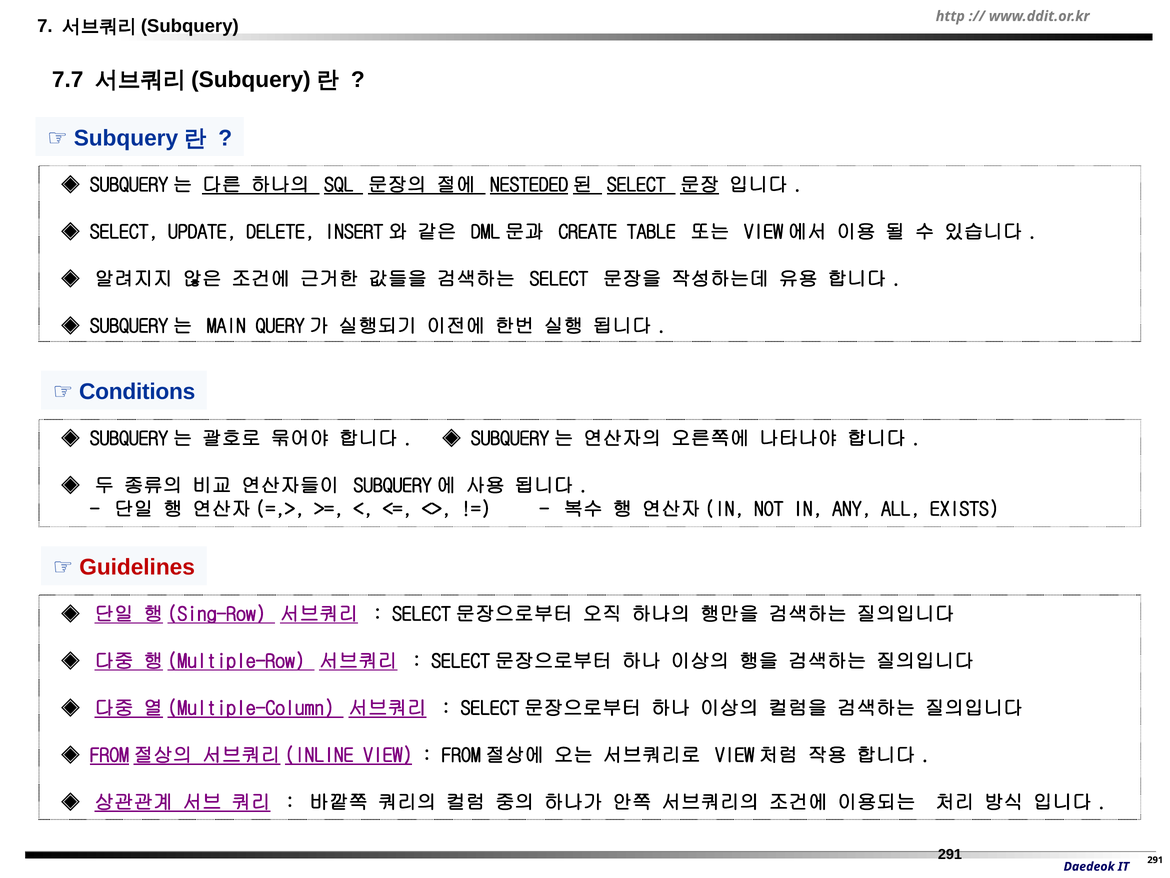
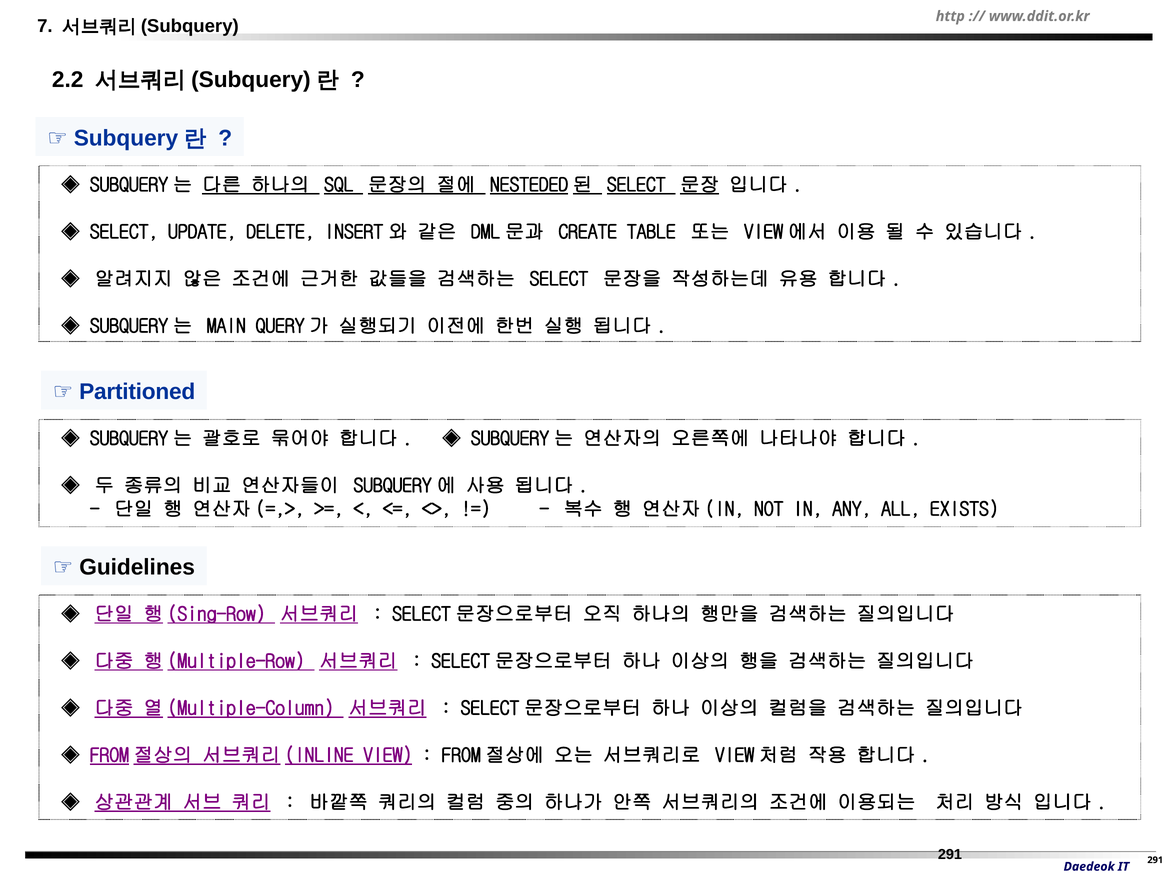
7.7: 7.7 -> 2.2
Conditions: Conditions -> Partitioned
Guidelines colour: red -> black
